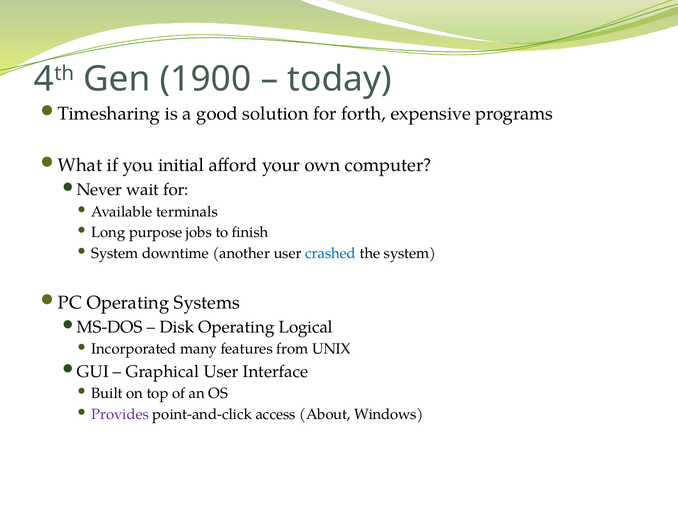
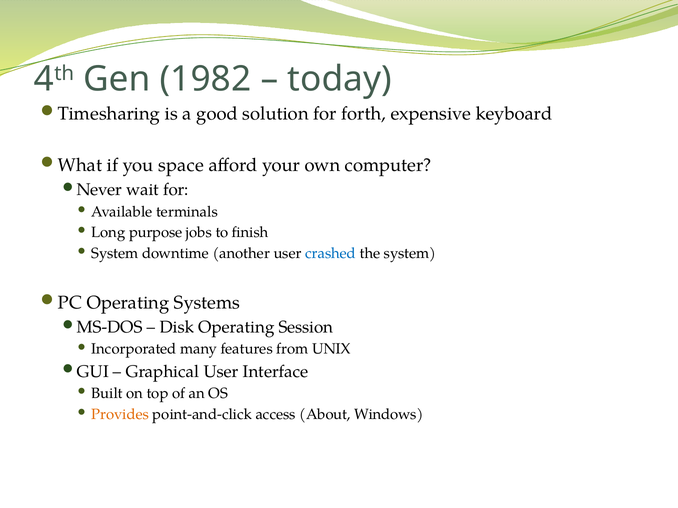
1900: 1900 -> 1982
programs: programs -> keyboard
initial: initial -> space
Logical: Logical -> Session
Provides colour: purple -> orange
